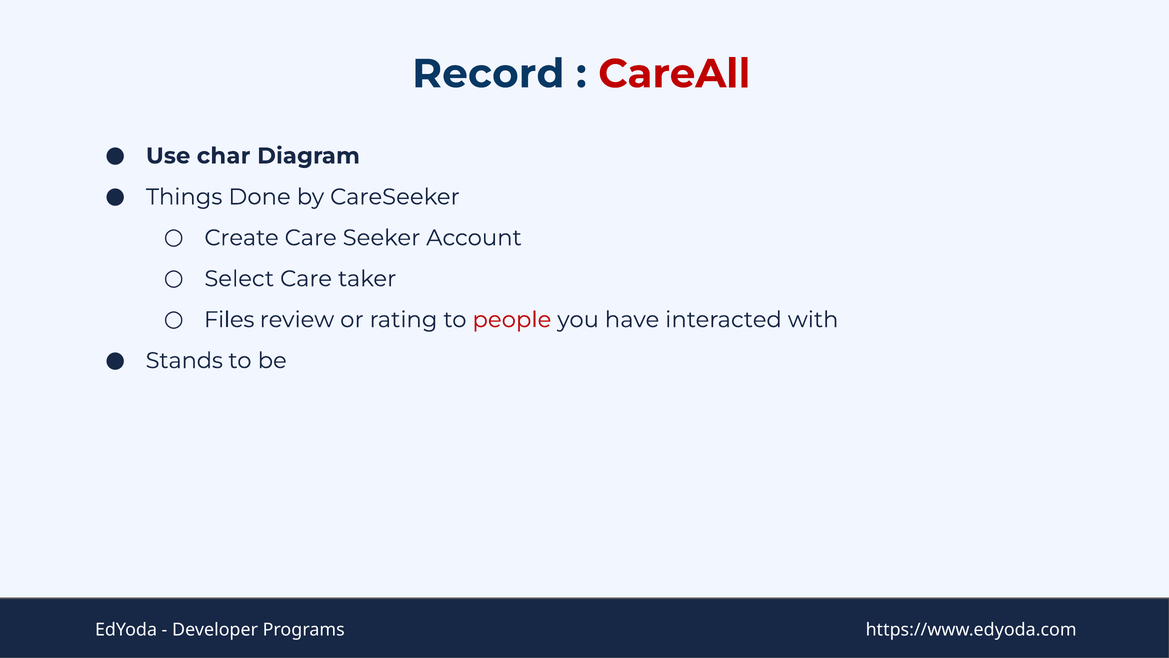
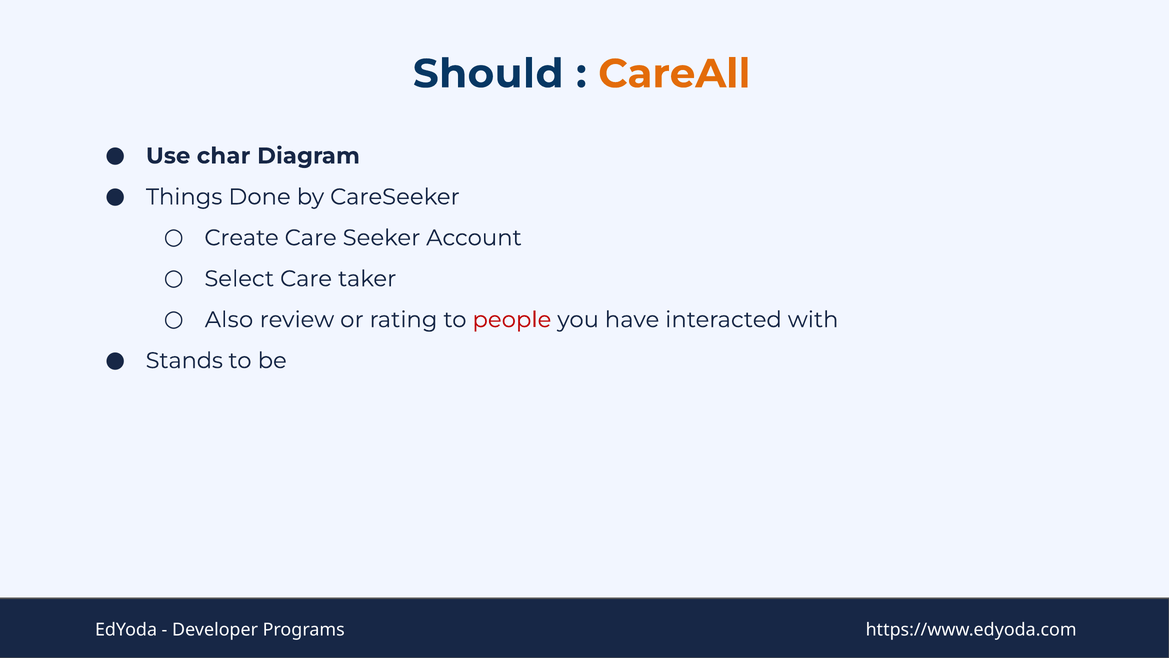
Record: Record -> Should
CareAll colour: red -> orange
Files: Files -> Also
